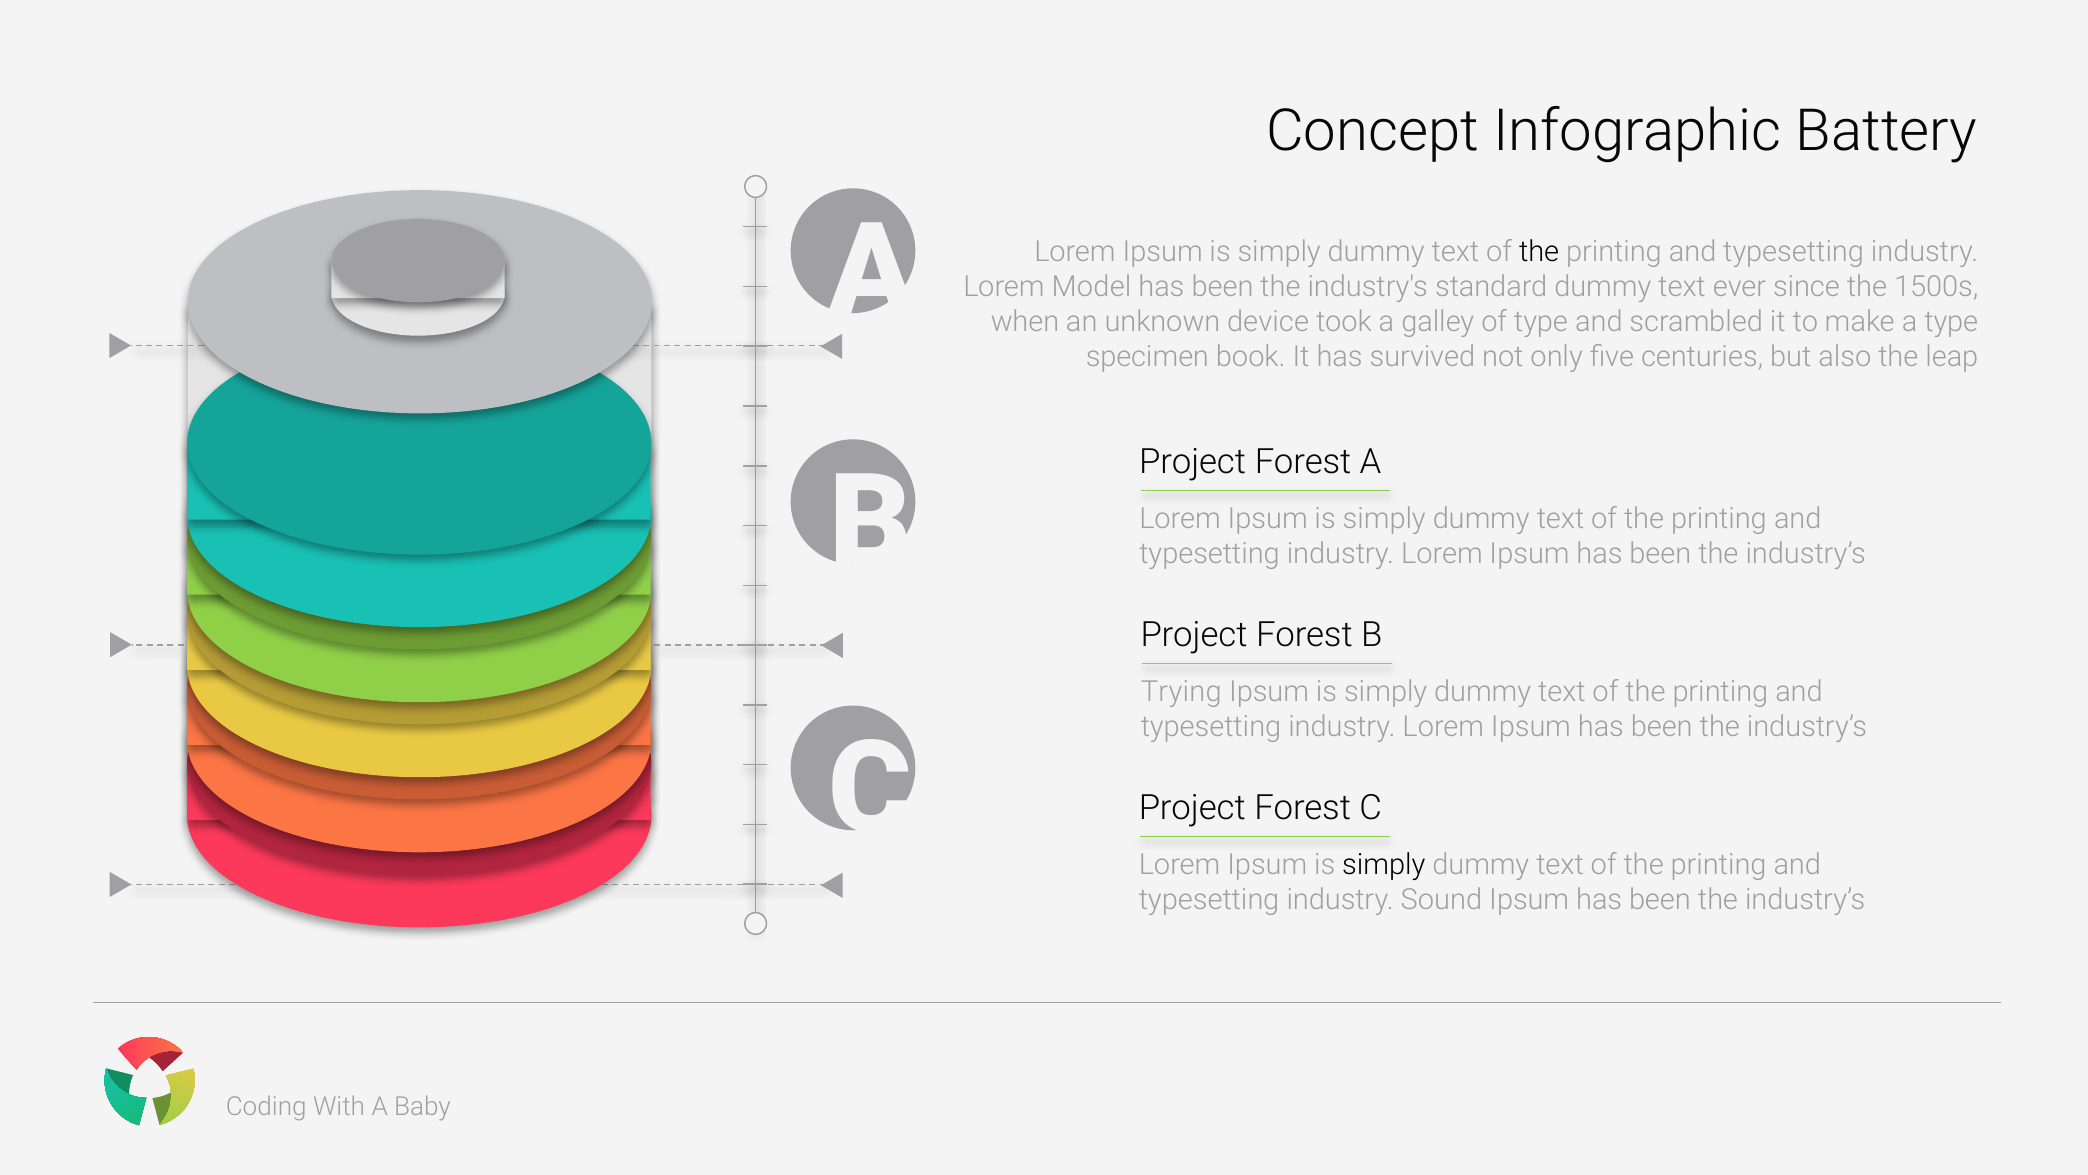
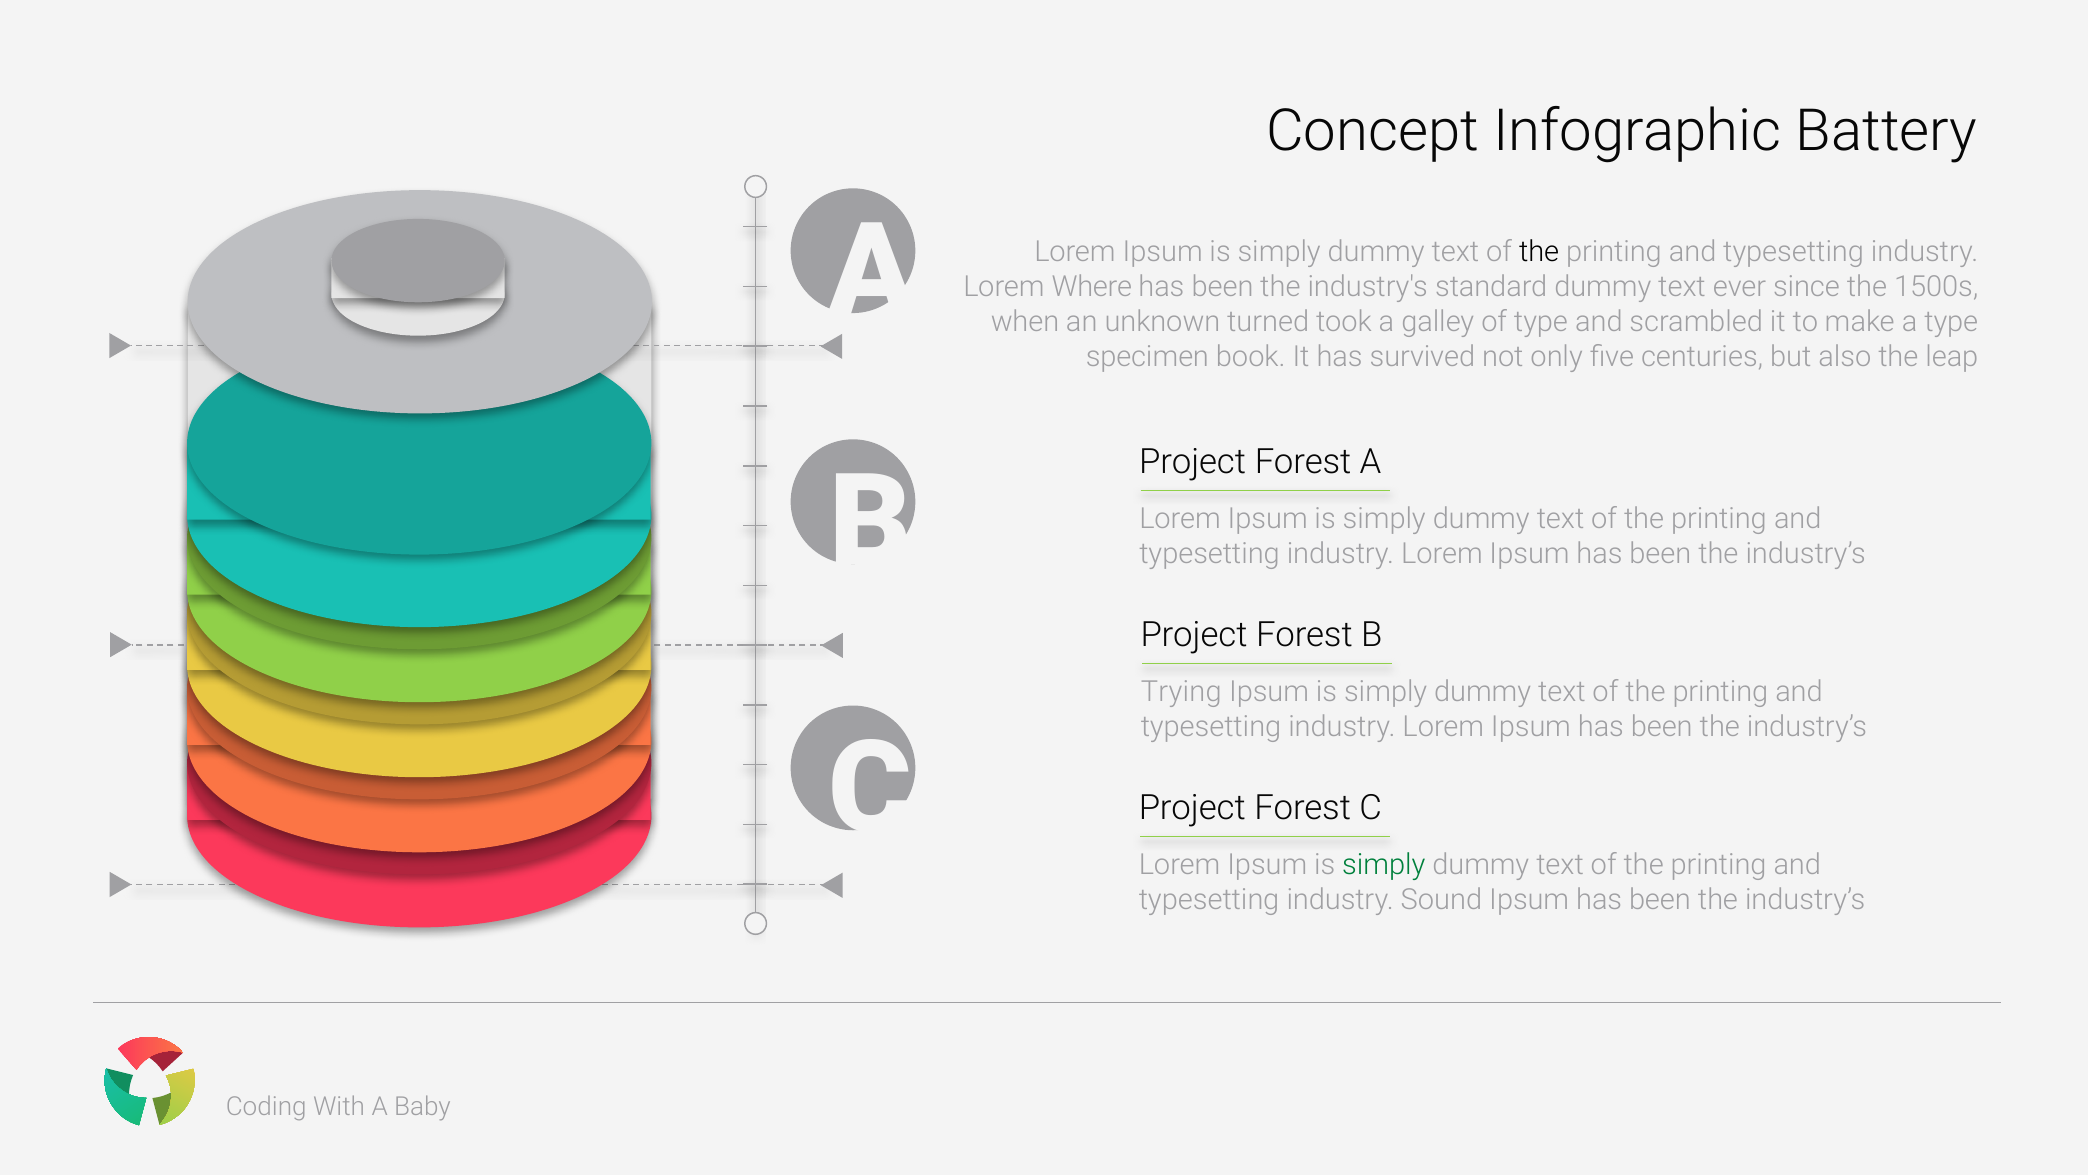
Model: Model -> Where
device: device -> turned
simply at (1384, 865) colour: black -> green
